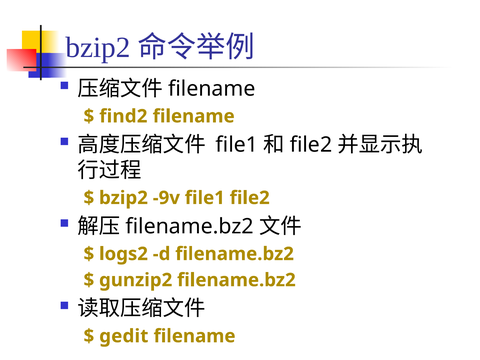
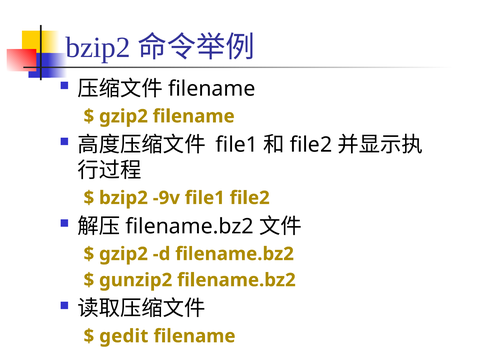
find2 at (123, 116): find2 -> gzip2
logs2 at (123, 254): logs2 -> gzip2
